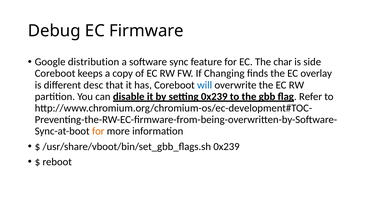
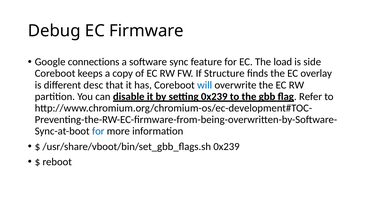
distribution: distribution -> connections
char: char -> load
Changing: Changing -> Structure
for at (98, 131) colour: orange -> blue
